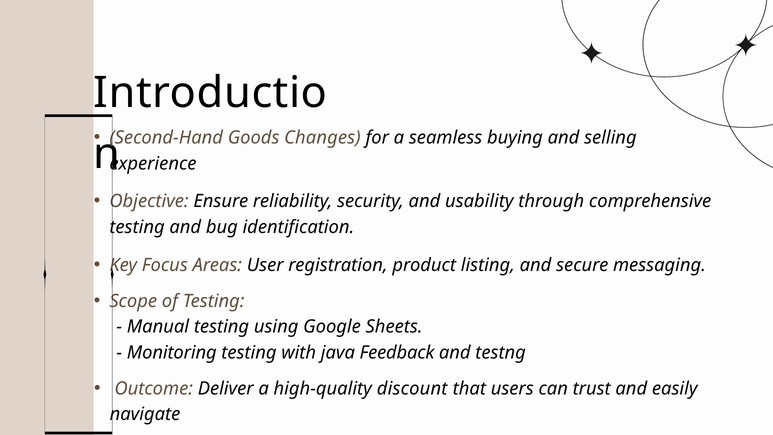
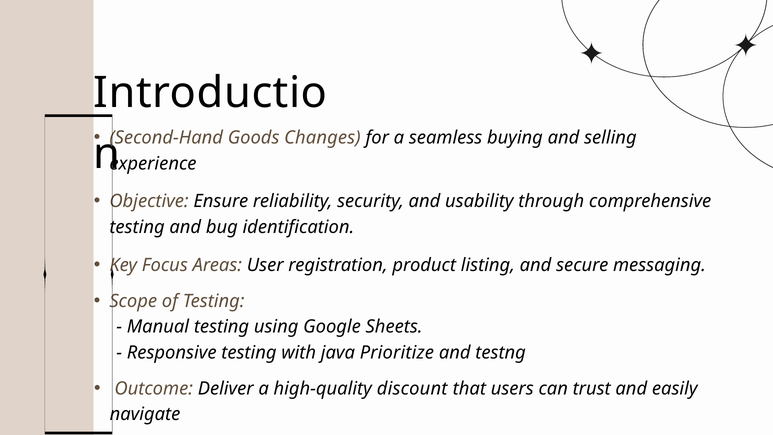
Monitoring: Monitoring -> Responsive
Feedback: Feedback -> Prioritize
